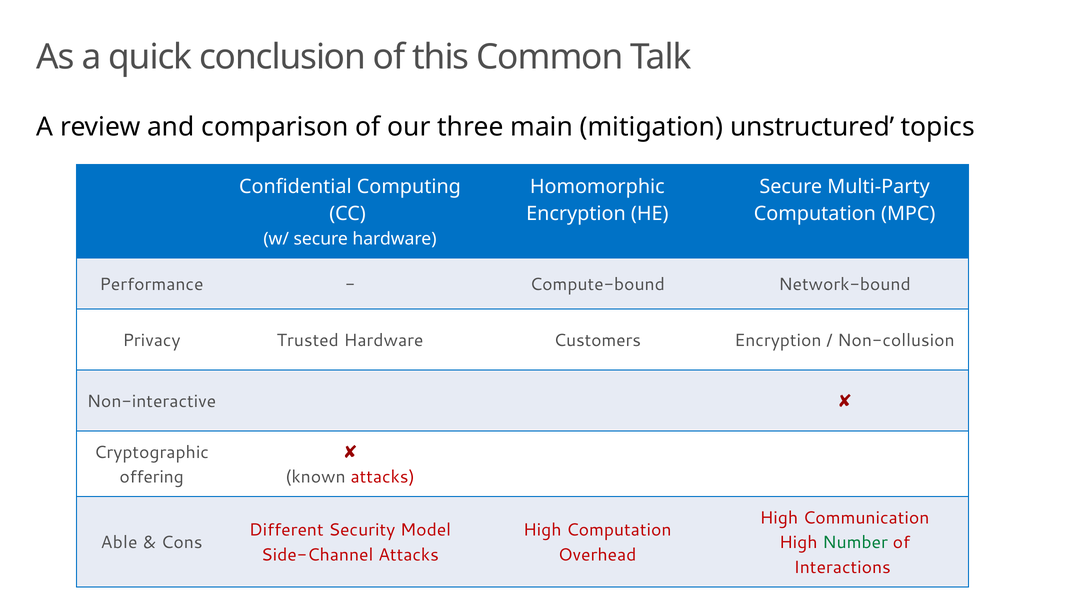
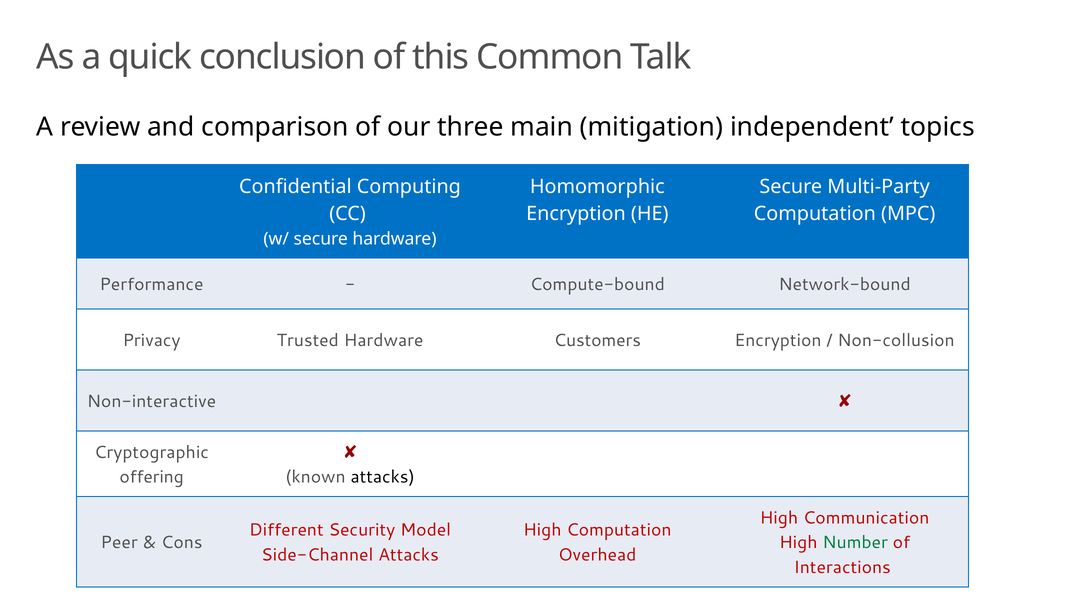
unstructured: unstructured -> independent
attacks at (383, 477) colour: red -> black
Able: Able -> Peer
